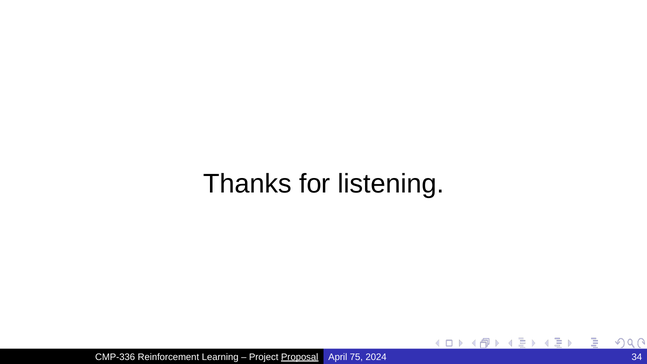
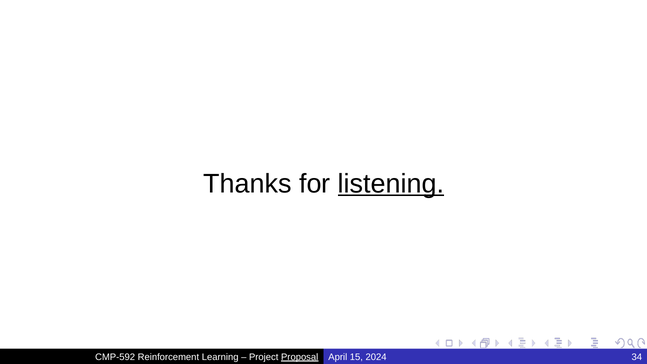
listening underline: none -> present
CMP-336: CMP-336 -> CMP-592
75: 75 -> 15
